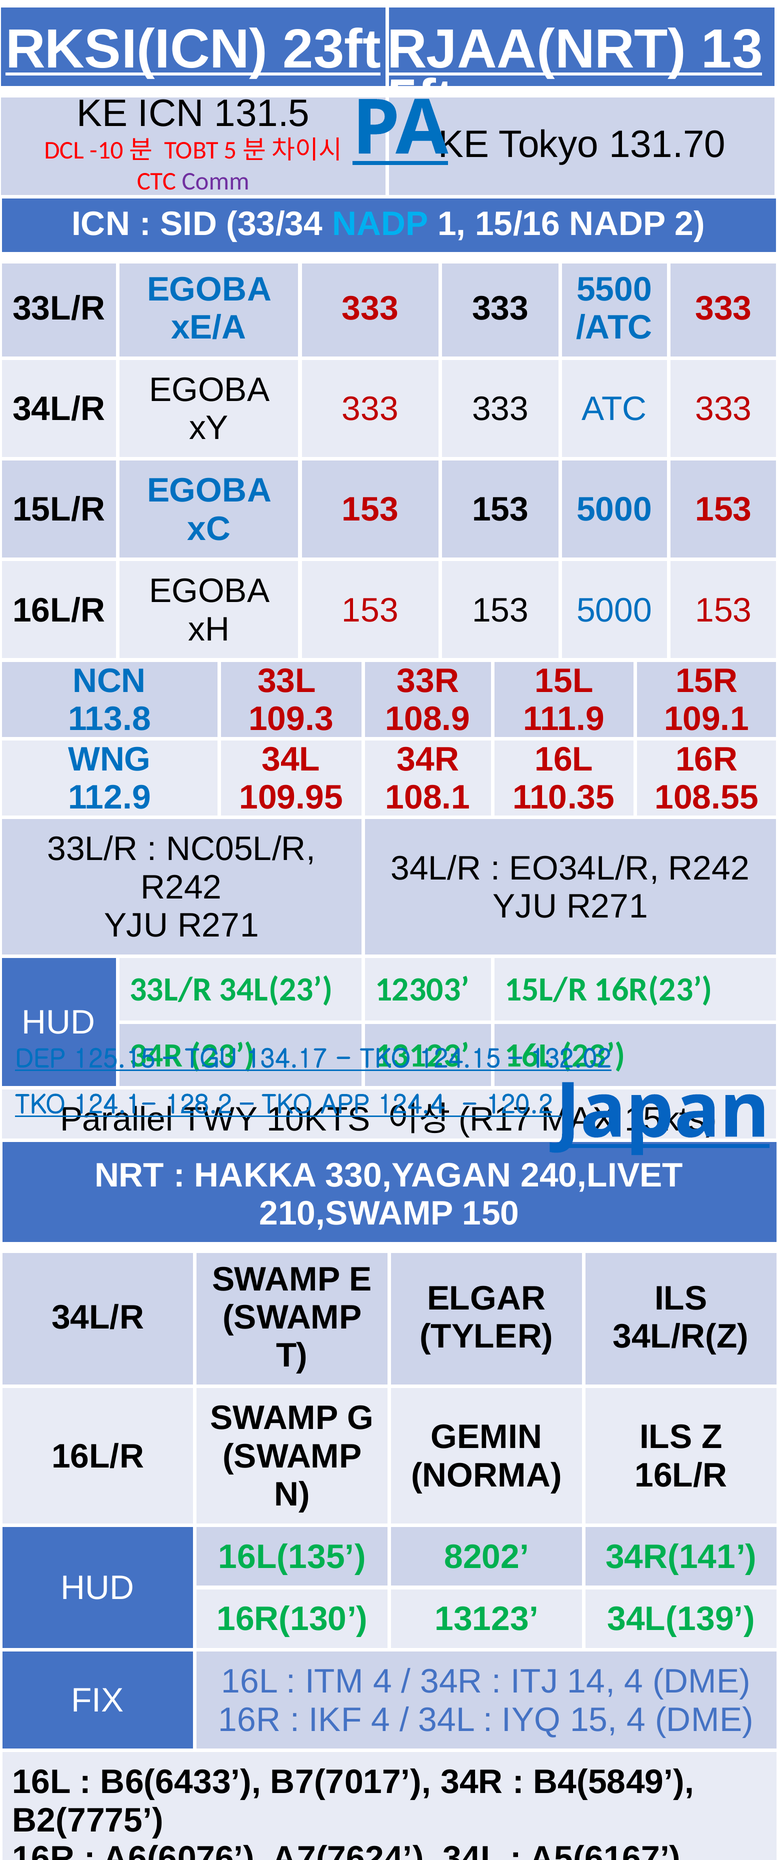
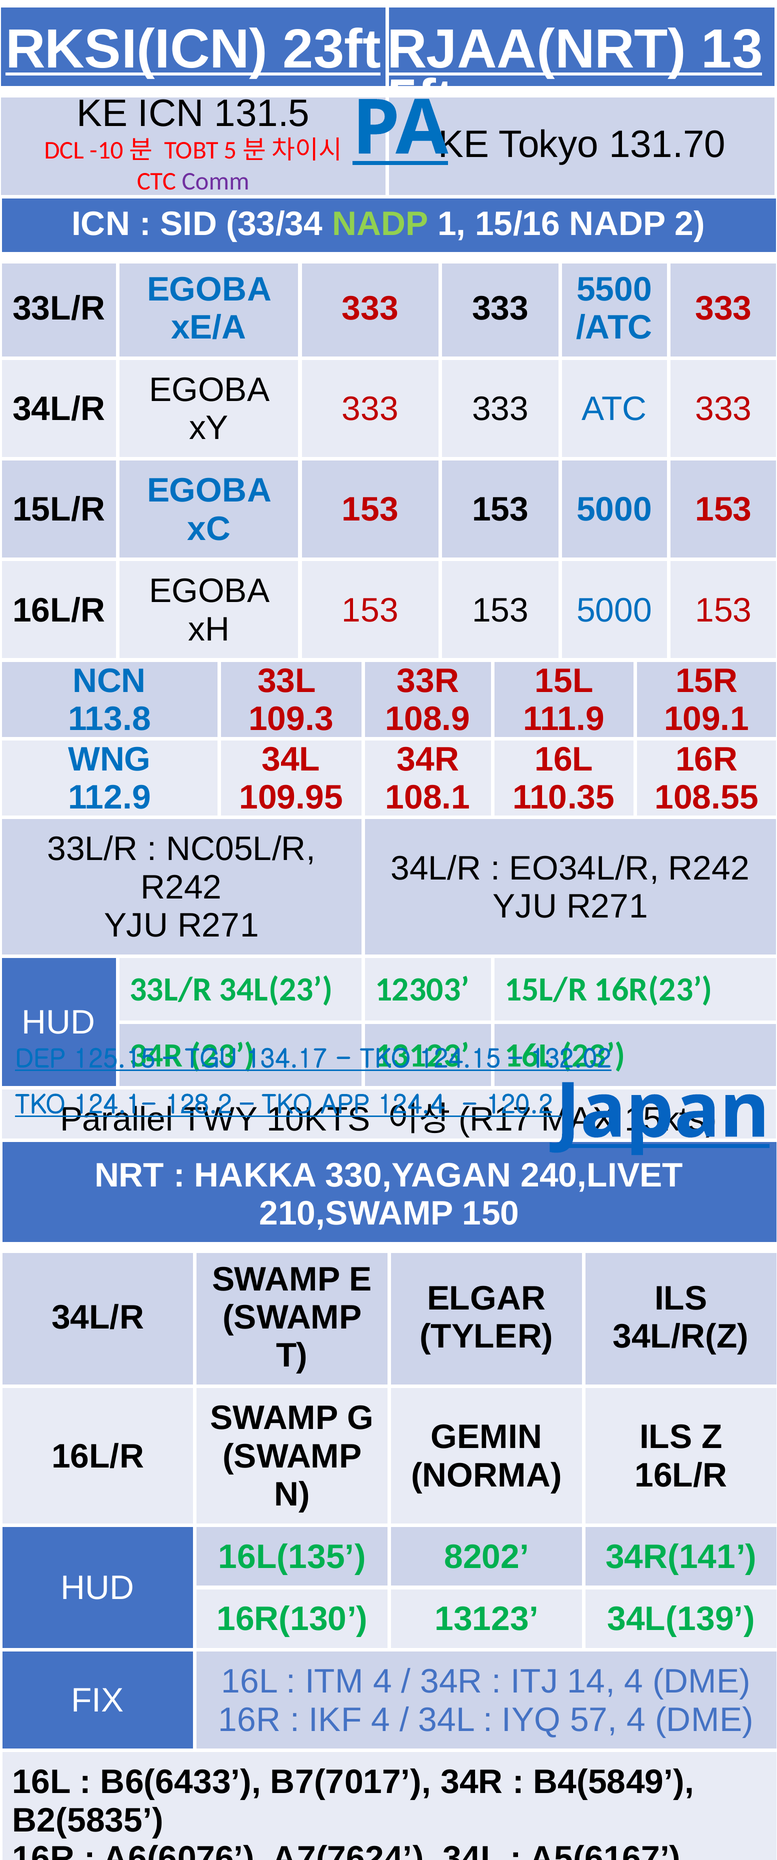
NADP at (380, 224) colour: light blue -> light green
15: 15 -> 57
B2(7775: B2(7775 -> B2(5835
